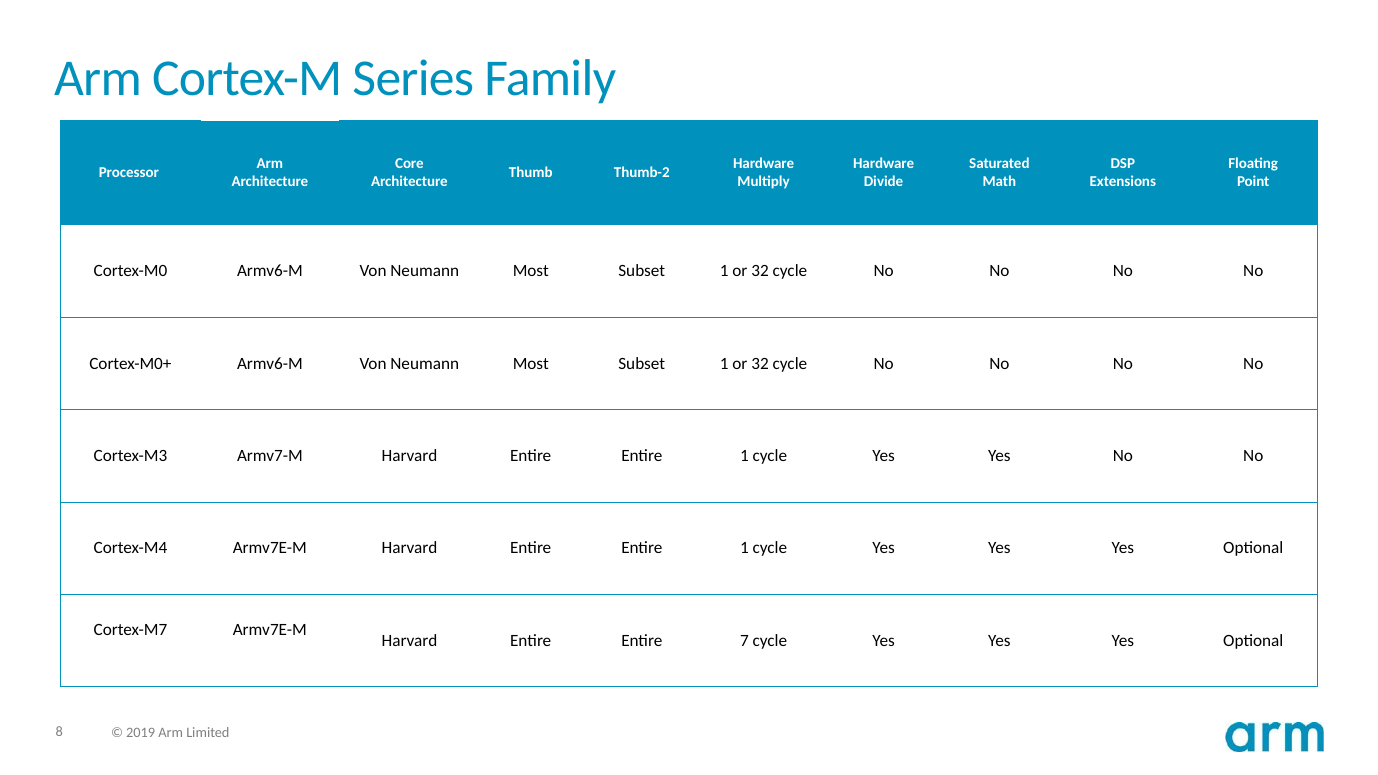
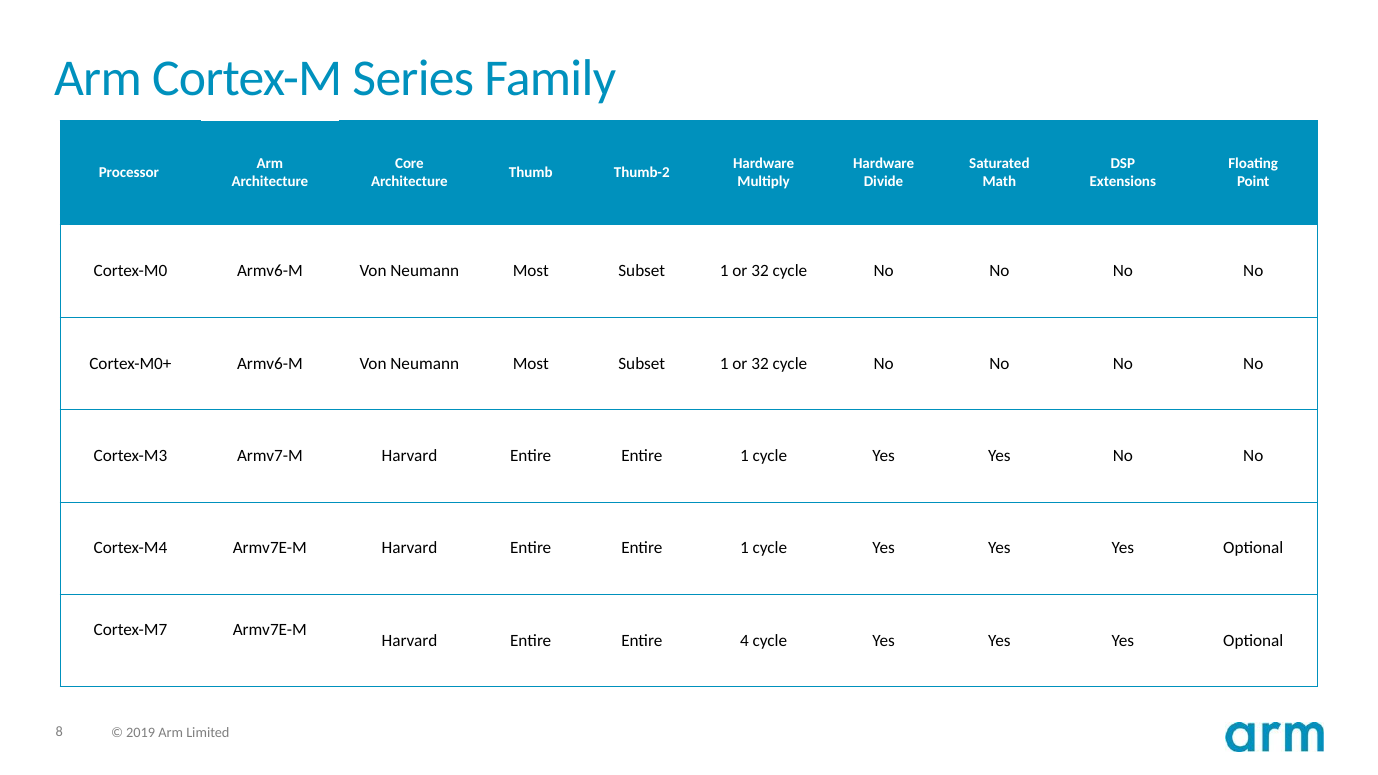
7: 7 -> 4
